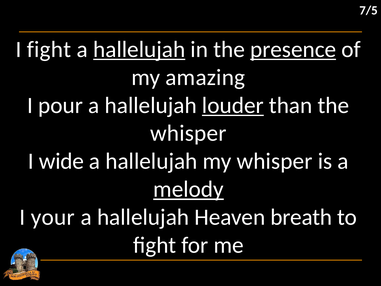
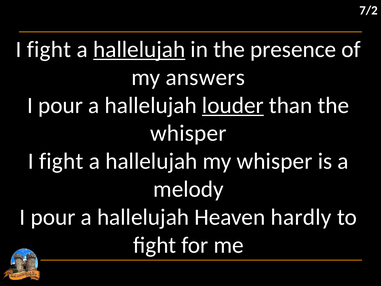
7/5: 7/5 -> 7/2
presence underline: present -> none
amazing: amazing -> answers
wide at (61, 161): wide -> fight
melody underline: present -> none
your at (53, 217): your -> pour
breath: breath -> hardly
